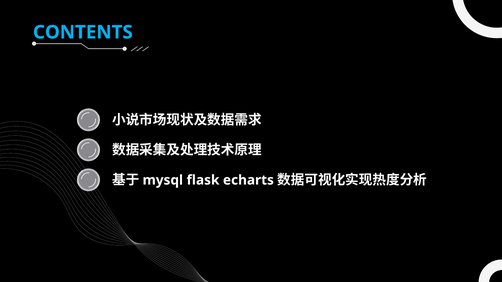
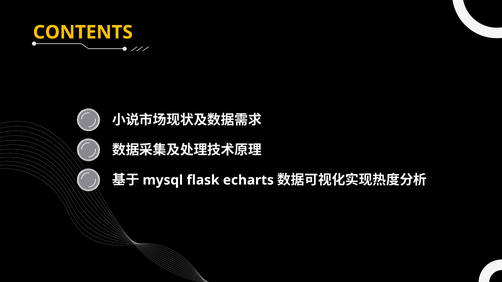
CONTENTS colour: light blue -> yellow
